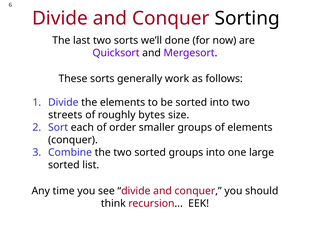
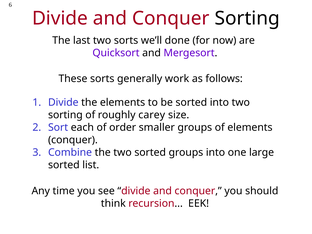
streets at (65, 115): streets -> sorting
bytes: bytes -> carey
